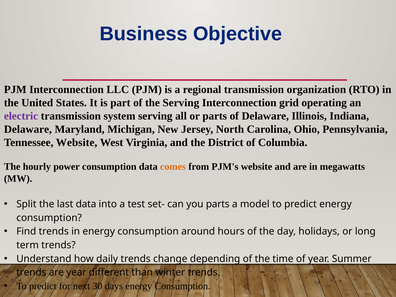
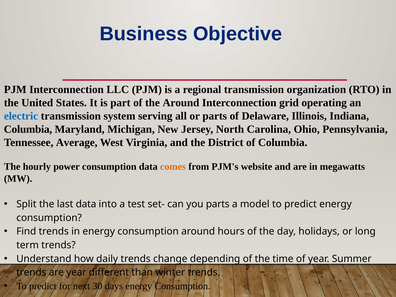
the Serving: Serving -> Around
electric colour: purple -> blue
Delaware at (28, 129): Delaware -> Columbia
Tennessee Website: Website -> Average
